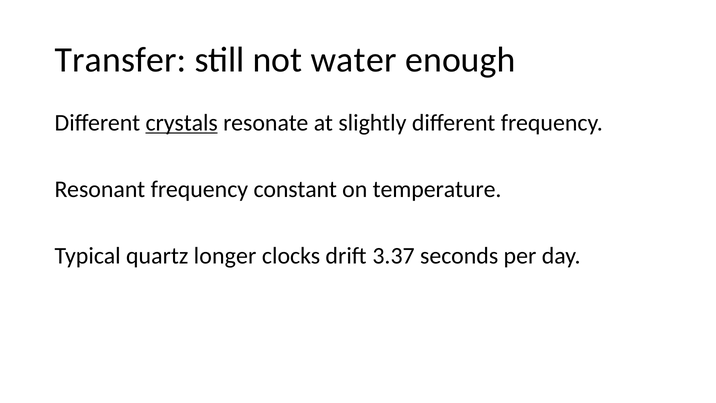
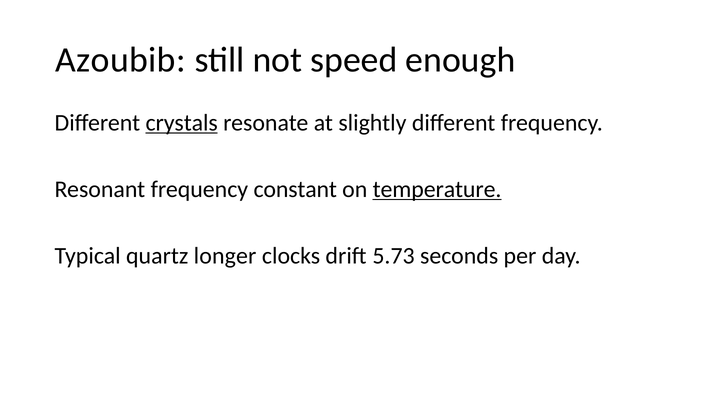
Transfer: Transfer -> Azoubib
water: water -> speed
temperature underline: none -> present
3.37: 3.37 -> 5.73
